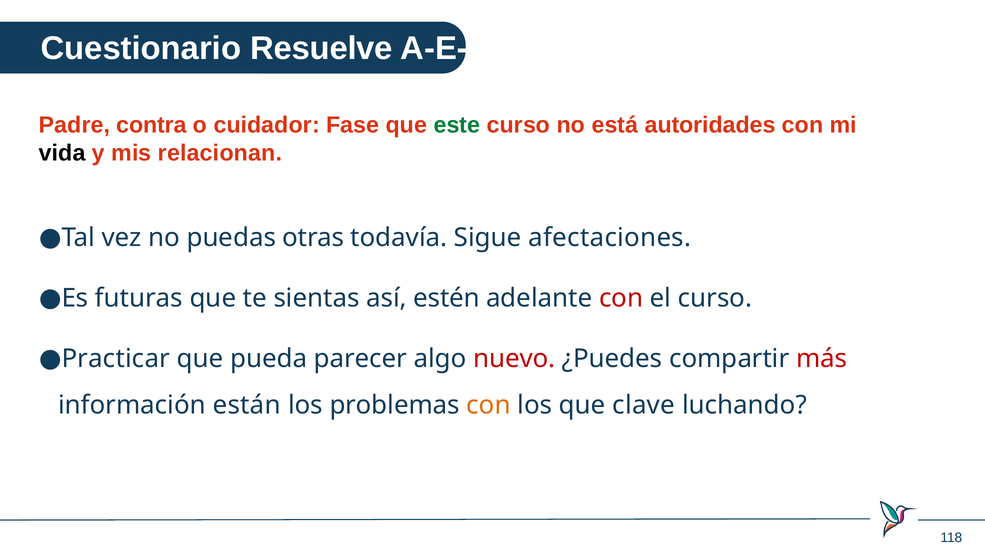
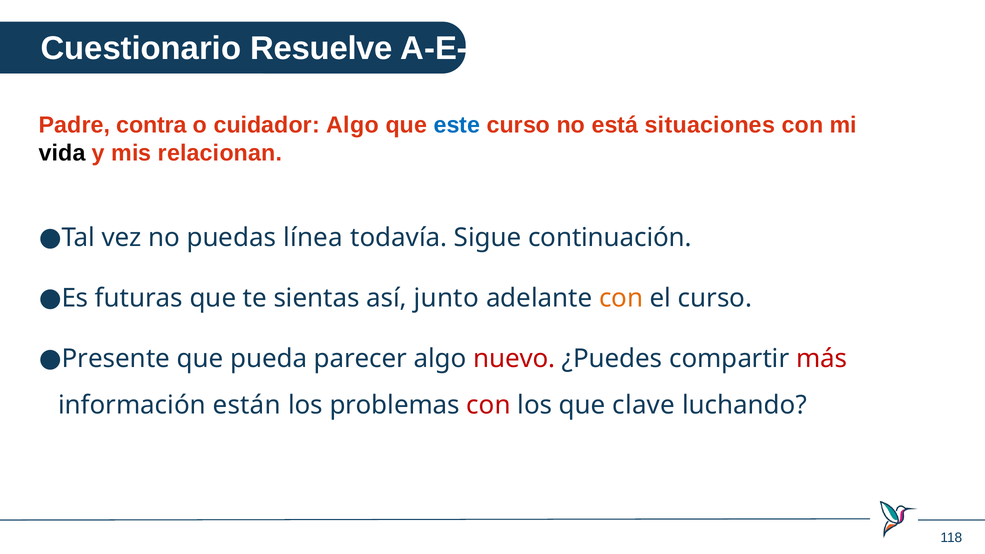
cuidador Fase: Fase -> Algo
este colour: green -> blue
autoridades: autoridades -> situaciones
otras: otras -> línea
afectaciones: afectaciones -> continuación
estén: estén -> junto
con at (621, 298) colour: red -> orange
Practicar: Practicar -> Presente
con at (489, 405) colour: orange -> red
